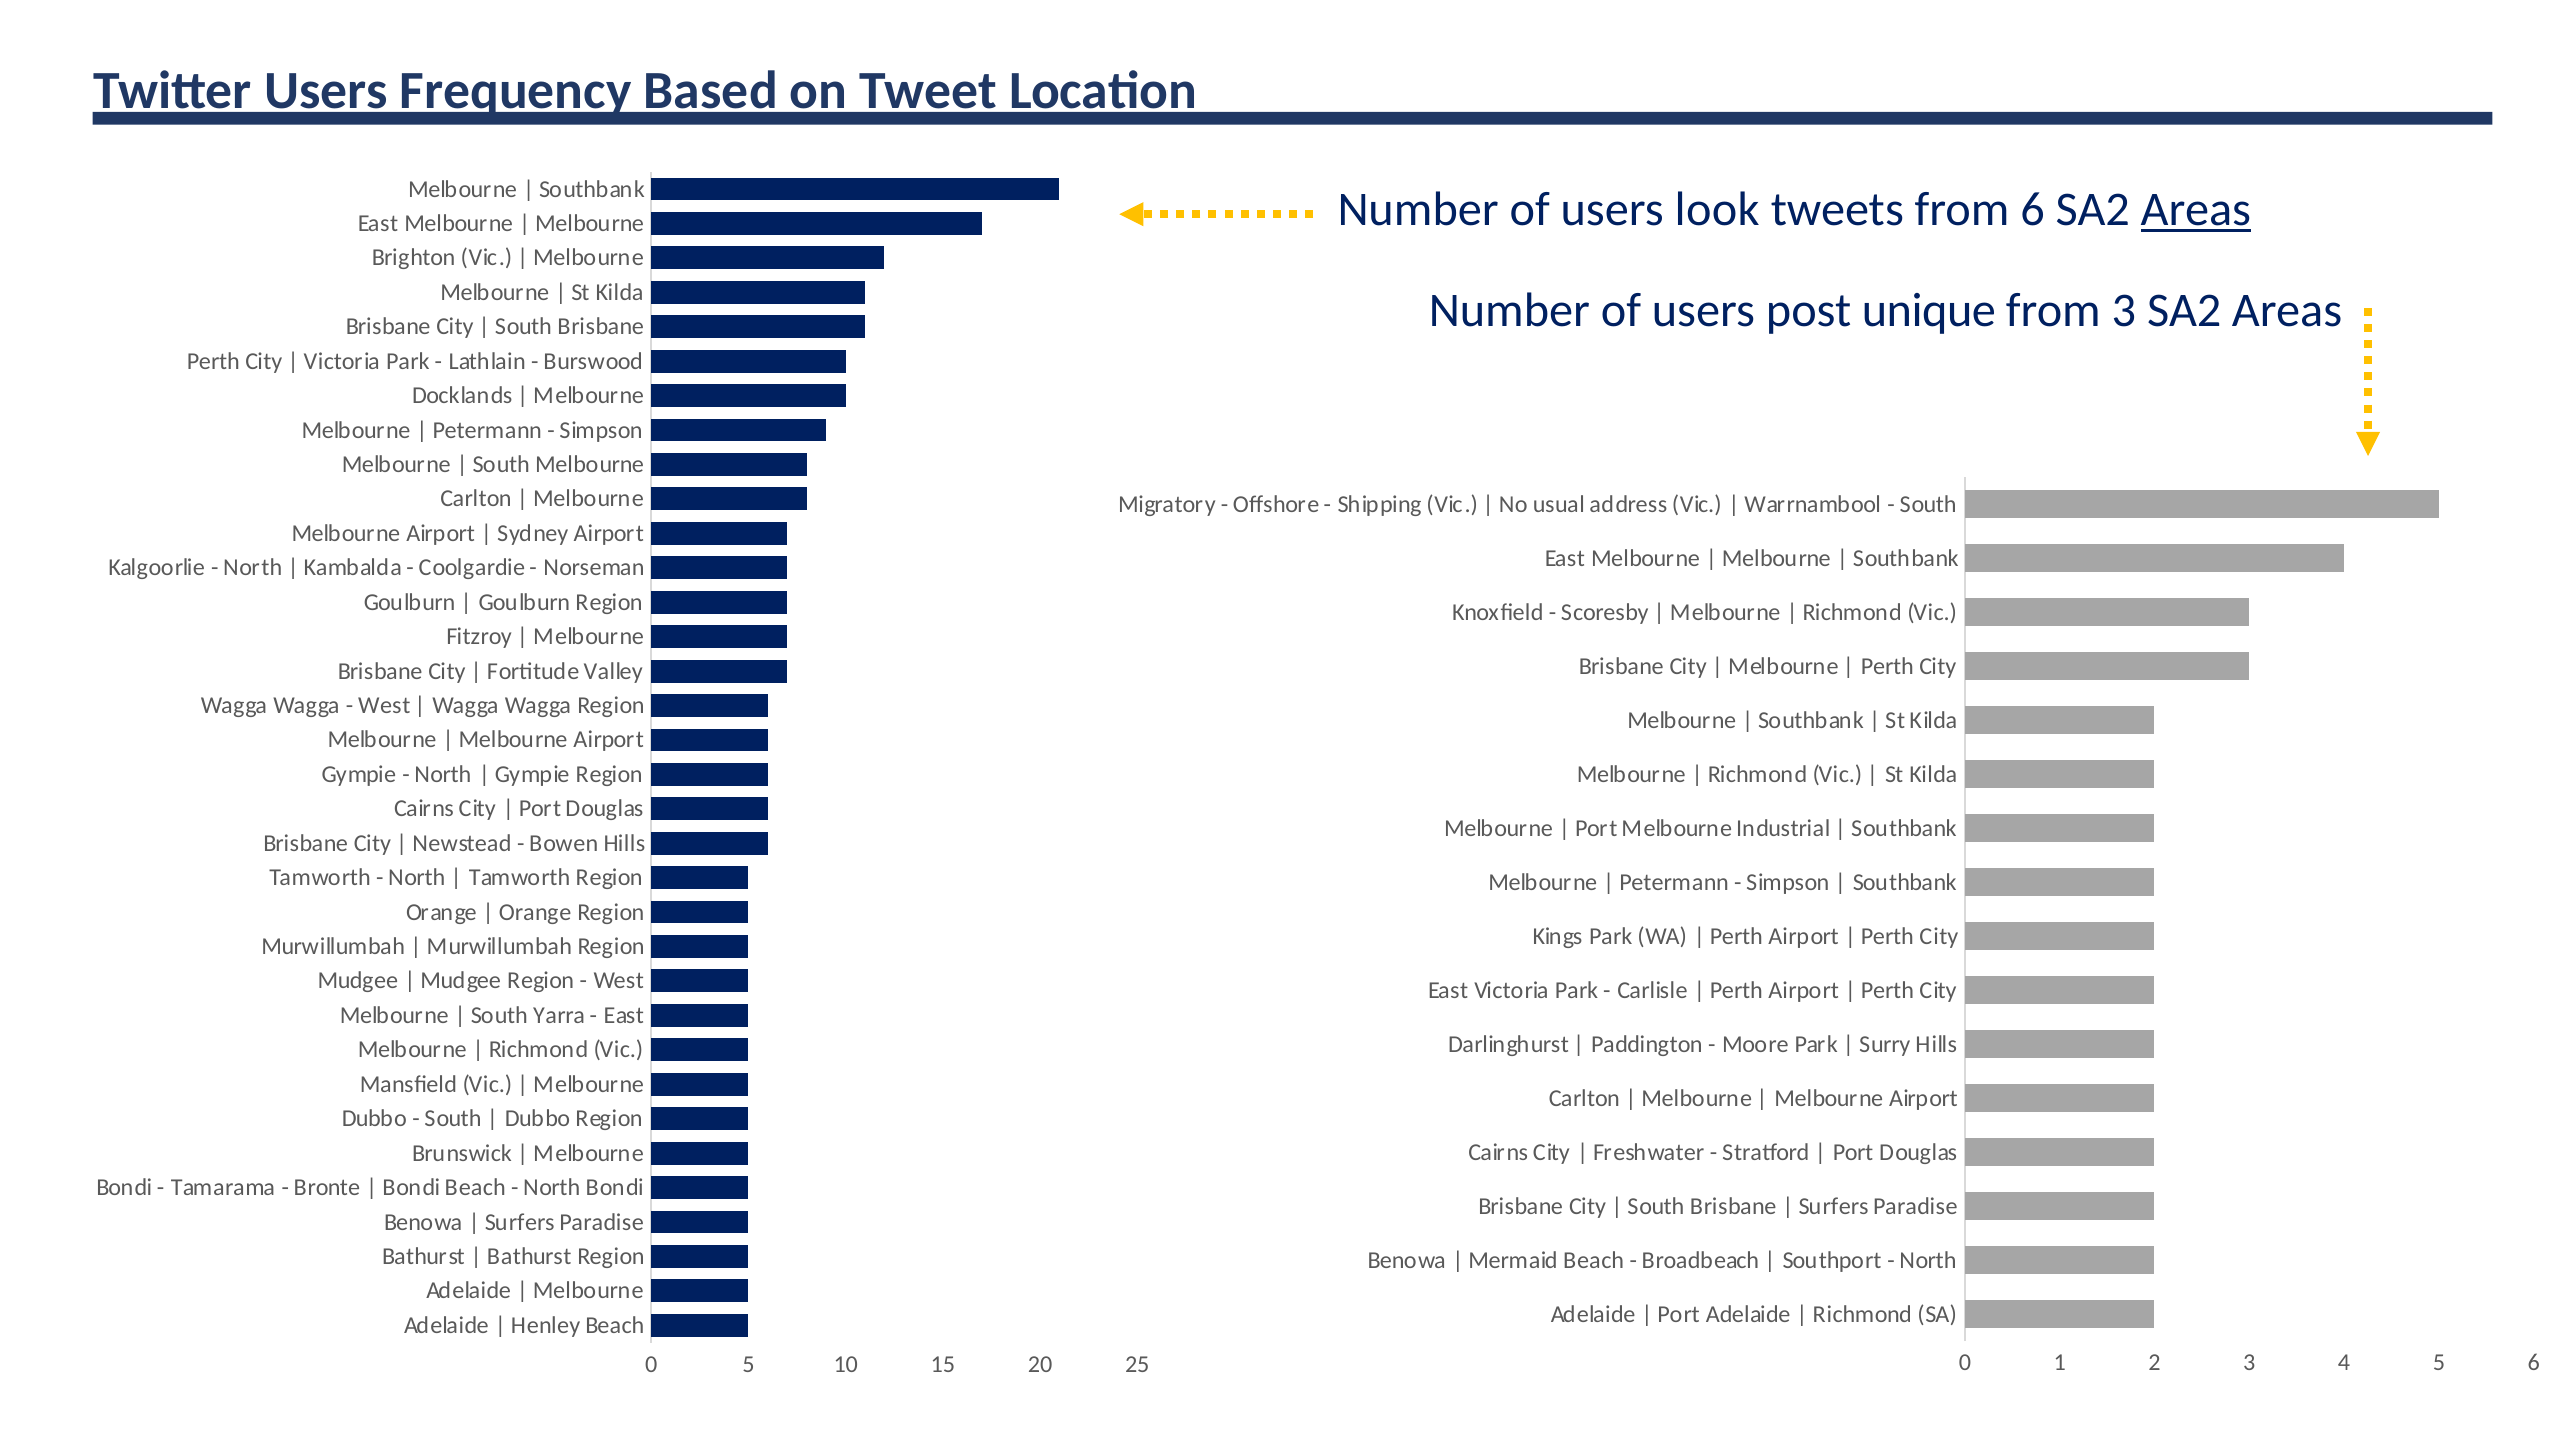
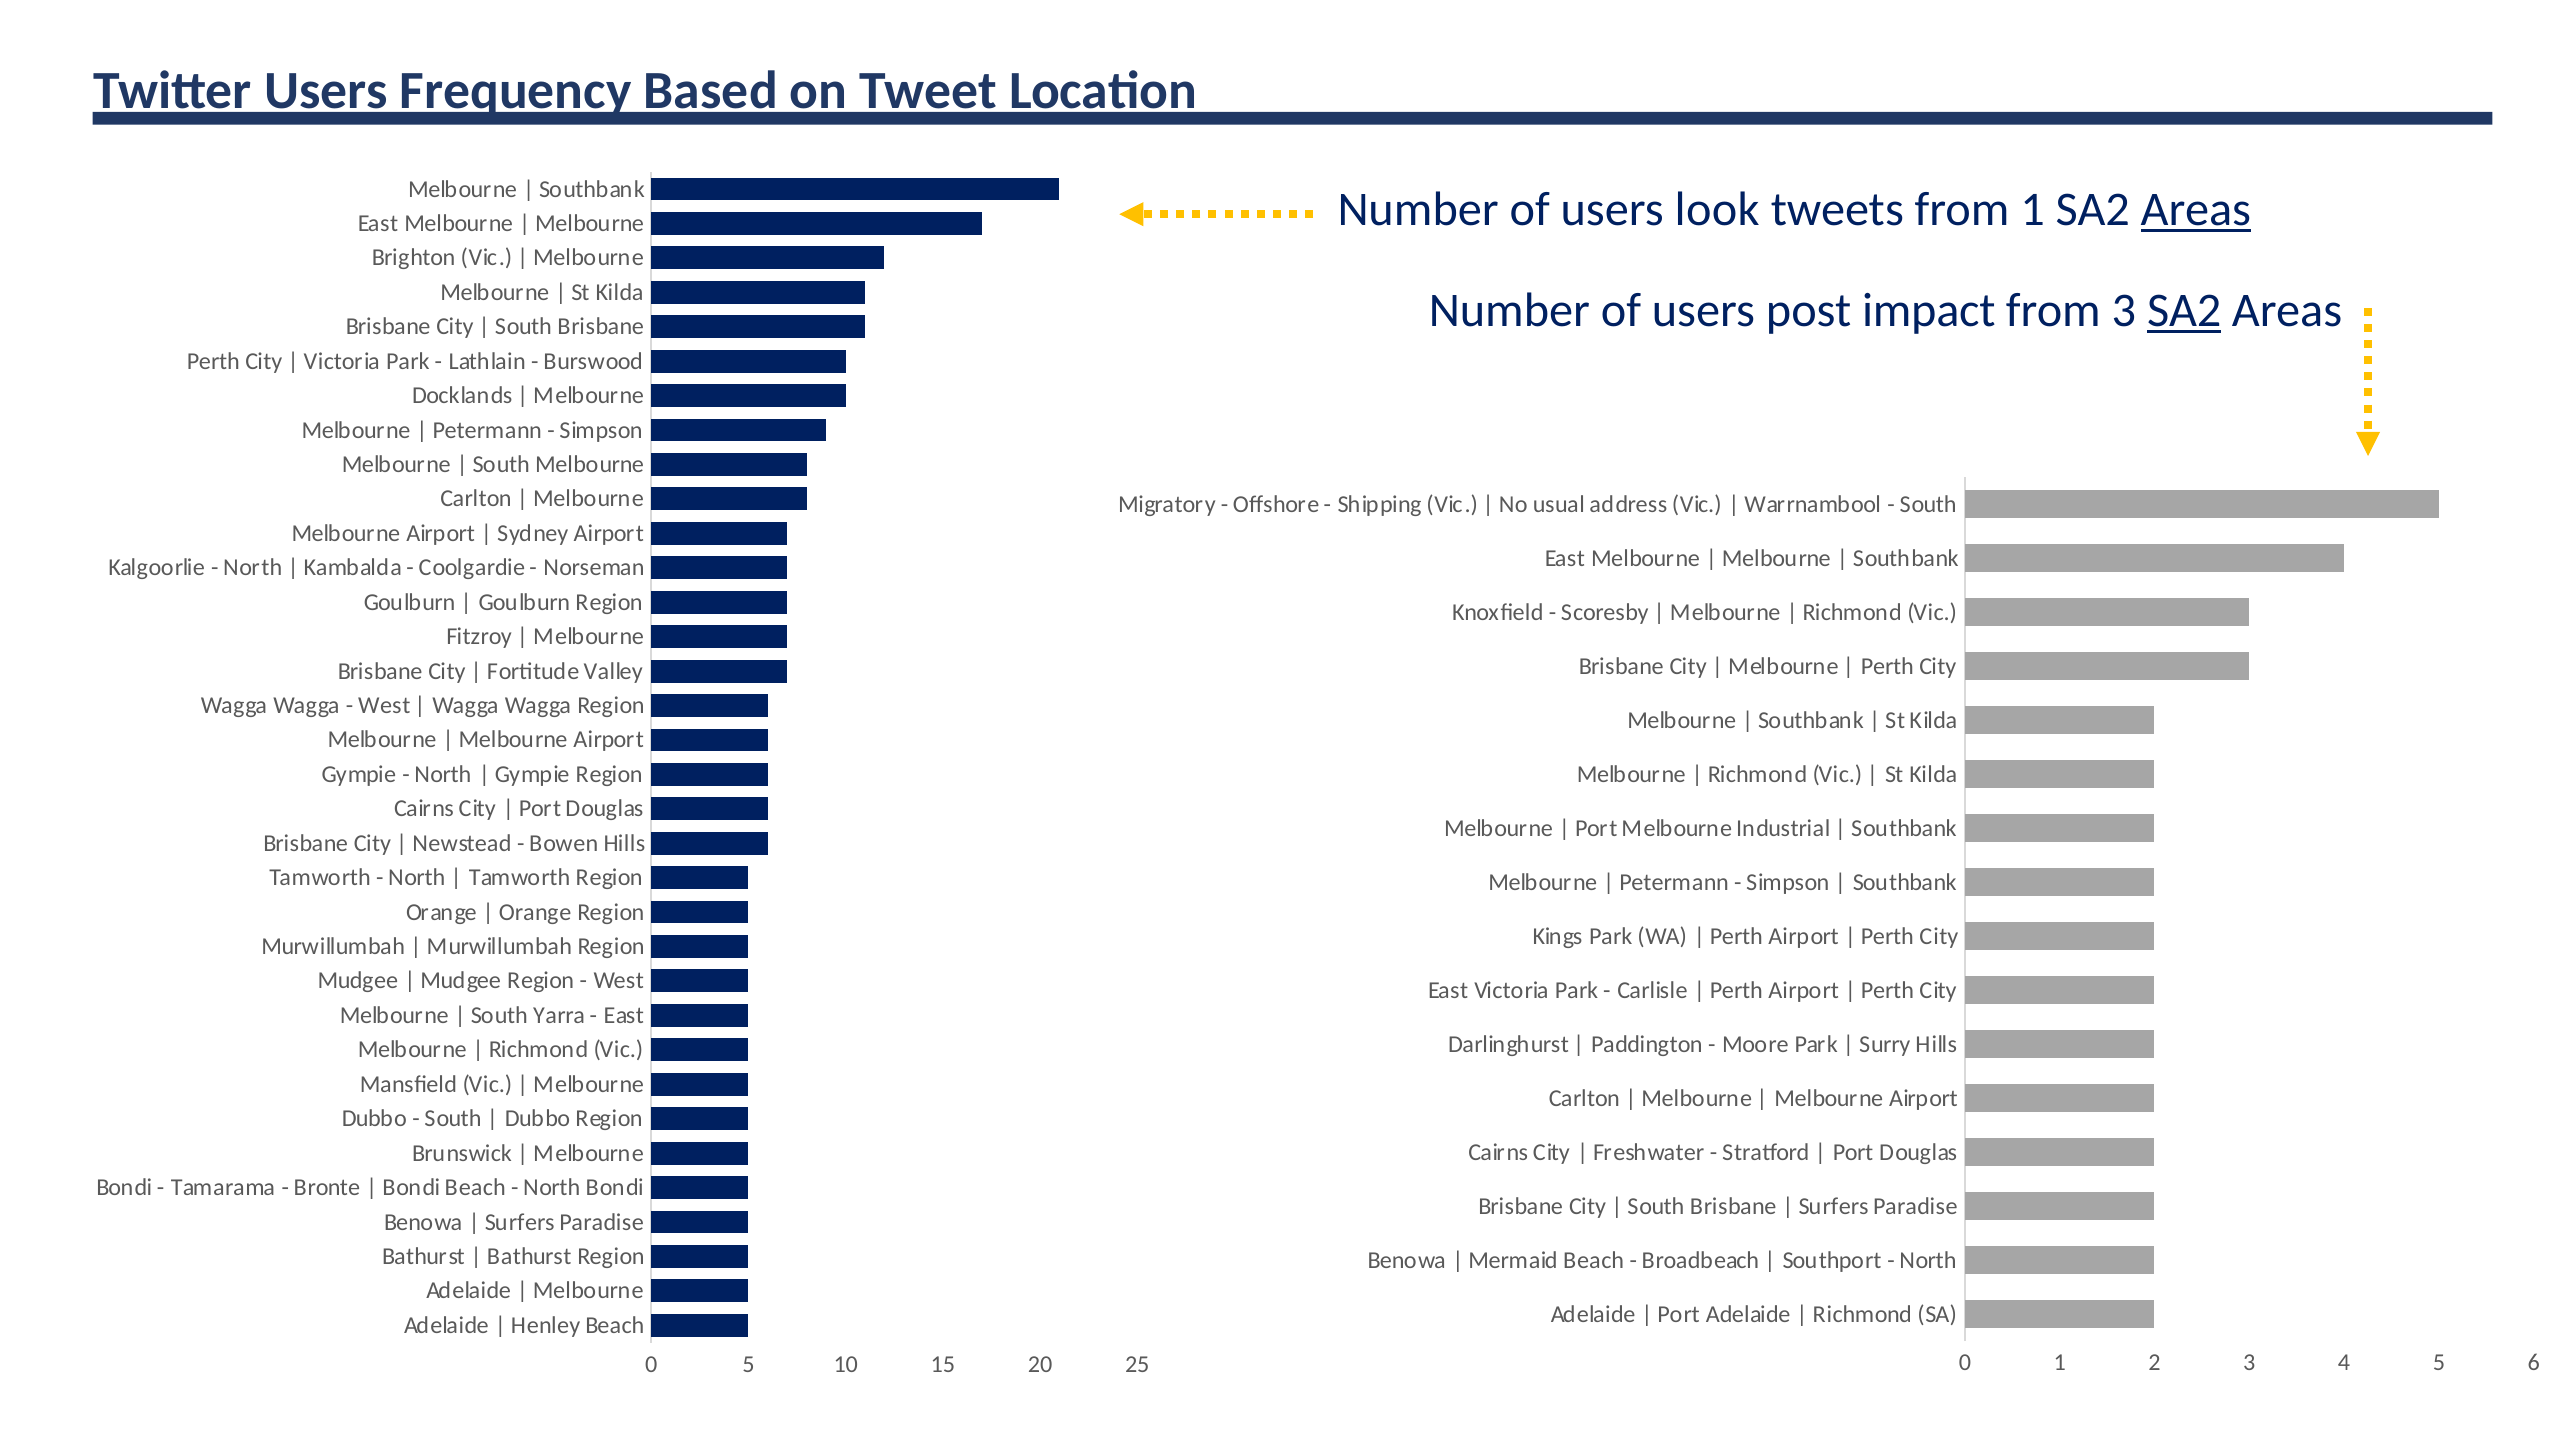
from 6: 6 -> 1
unique: unique -> impact
SA2 at (2184, 311) underline: none -> present
